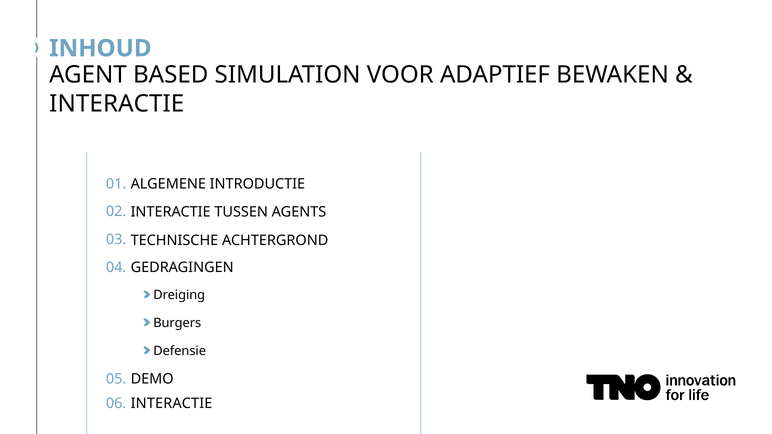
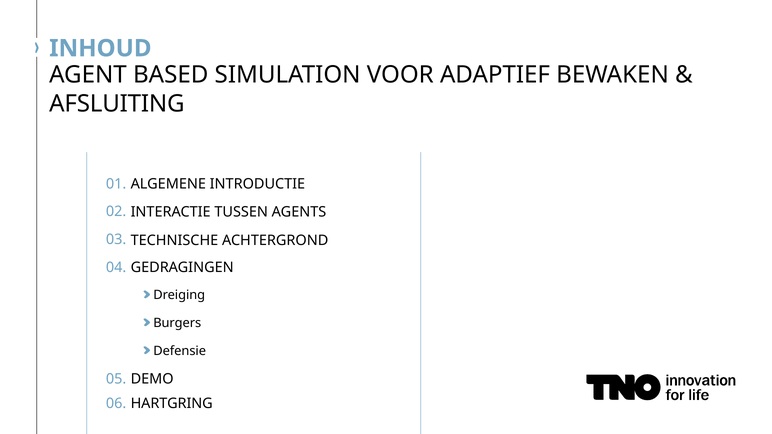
INTERACTIE at (117, 104): INTERACTIE -> AFSLUITING
INTERACTIE at (172, 404): INTERACTIE -> HARTGRING
